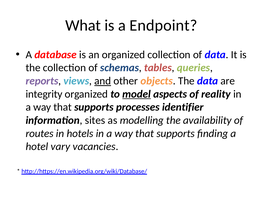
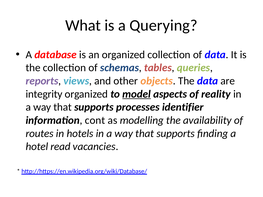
Endpoint: Endpoint -> Querying
and underline: present -> none
sites: sites -> cont
vary: vary -> read
